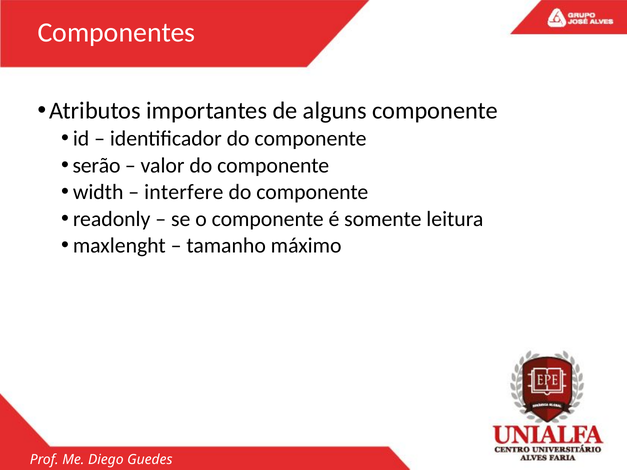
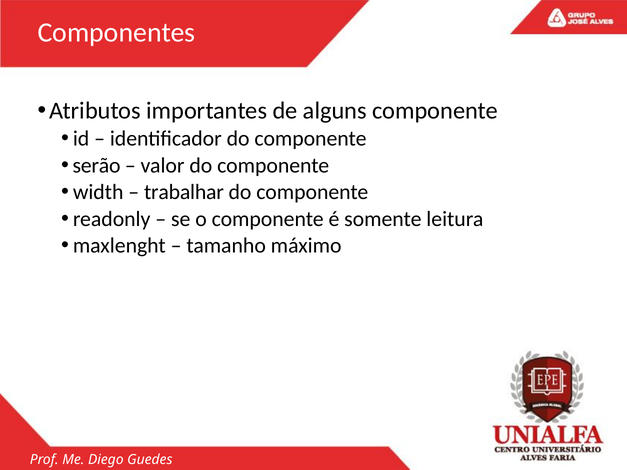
interfere: interfere -> trabalhar
